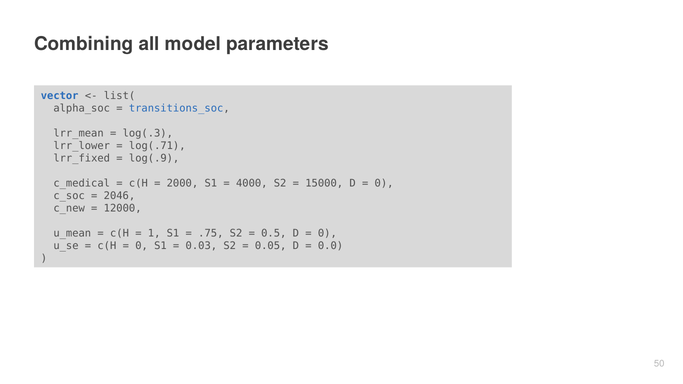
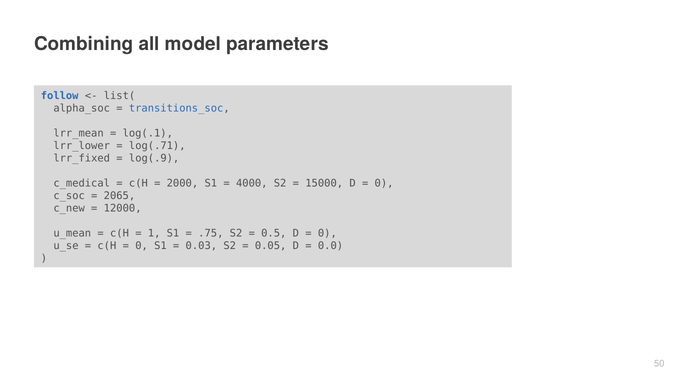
vector: vector -> follow
log(.3: log(.3 -> log(.1
2046: 2046 -> 2065
